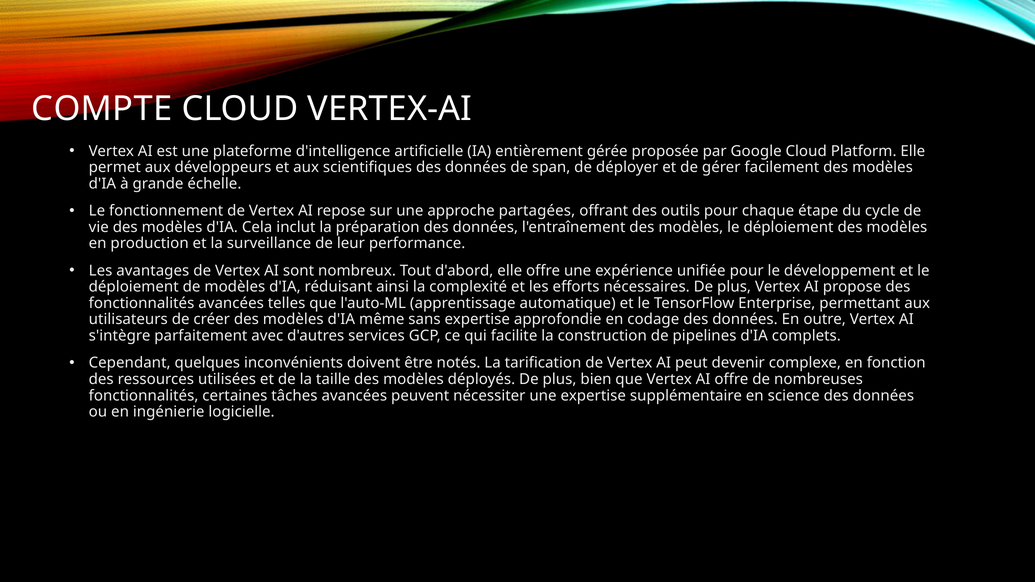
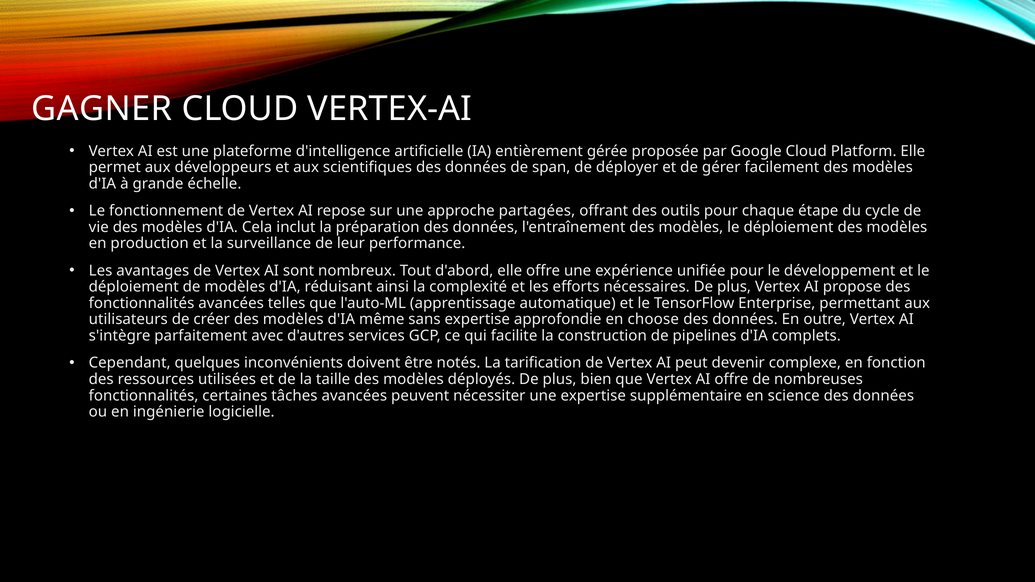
COMPTE: COMPTE -> GAGNER
codage: codage -> choose
